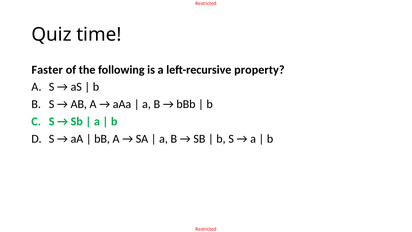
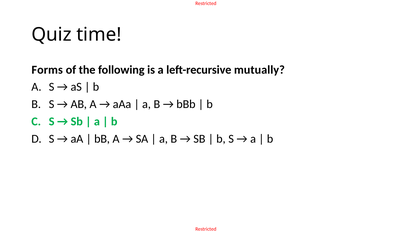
Faster: Faster -> Forms
property: property -> mutually
